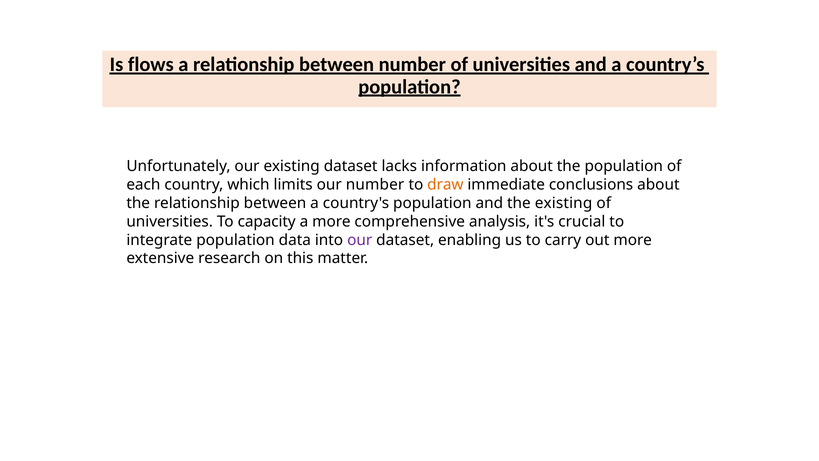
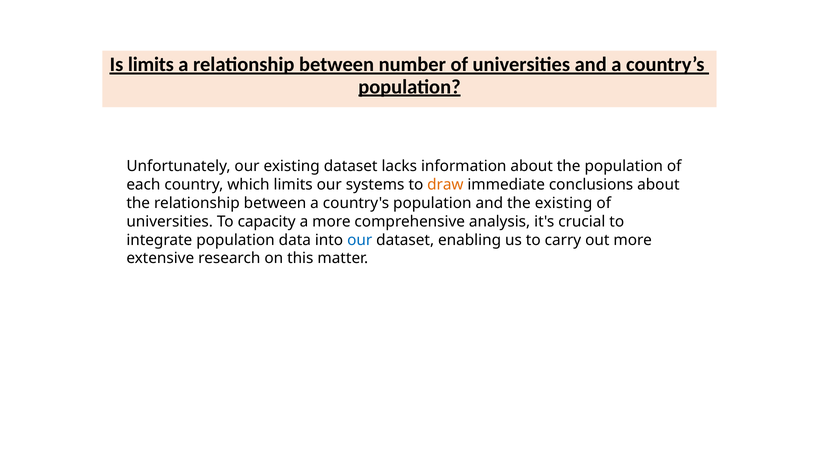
Is flows: flows -> limits
our number: number -> systems
our at (360, 240) colour: purple -> blue
